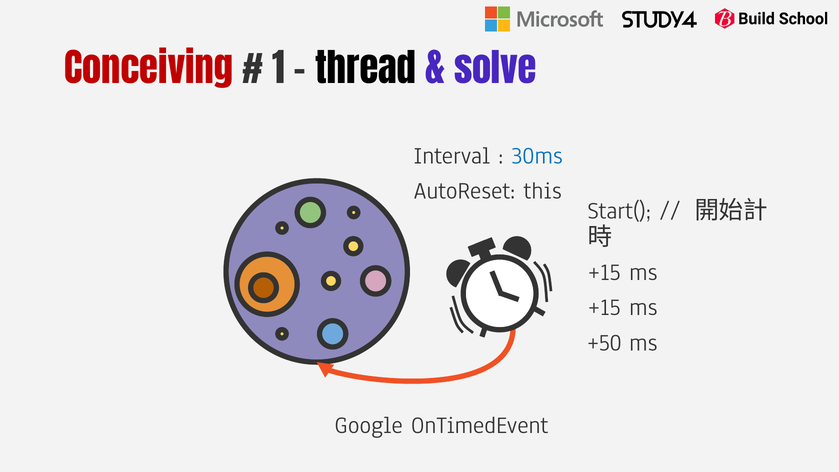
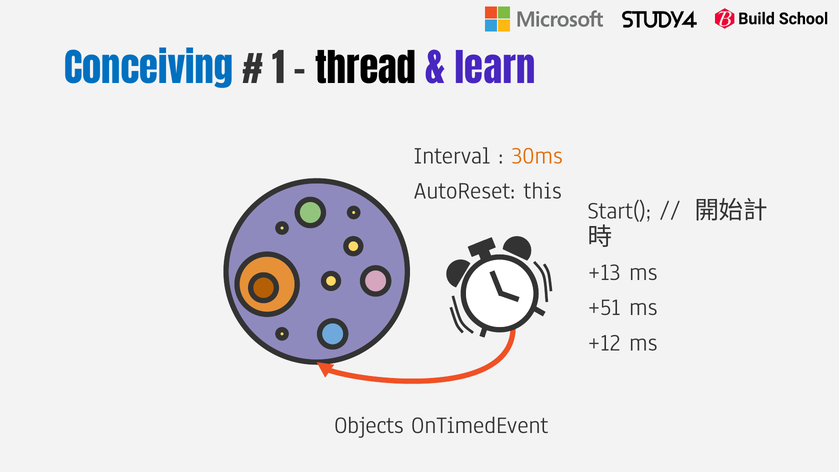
Conceiving colour: red -> blue
solve: solve -> learn
30ms colour: blue -> orange
+15 at (604, 272): +15 -> +13
+15 at (604, 307): +15 -> +51
+50: +50 -> +12
Google: Google -> Objects
